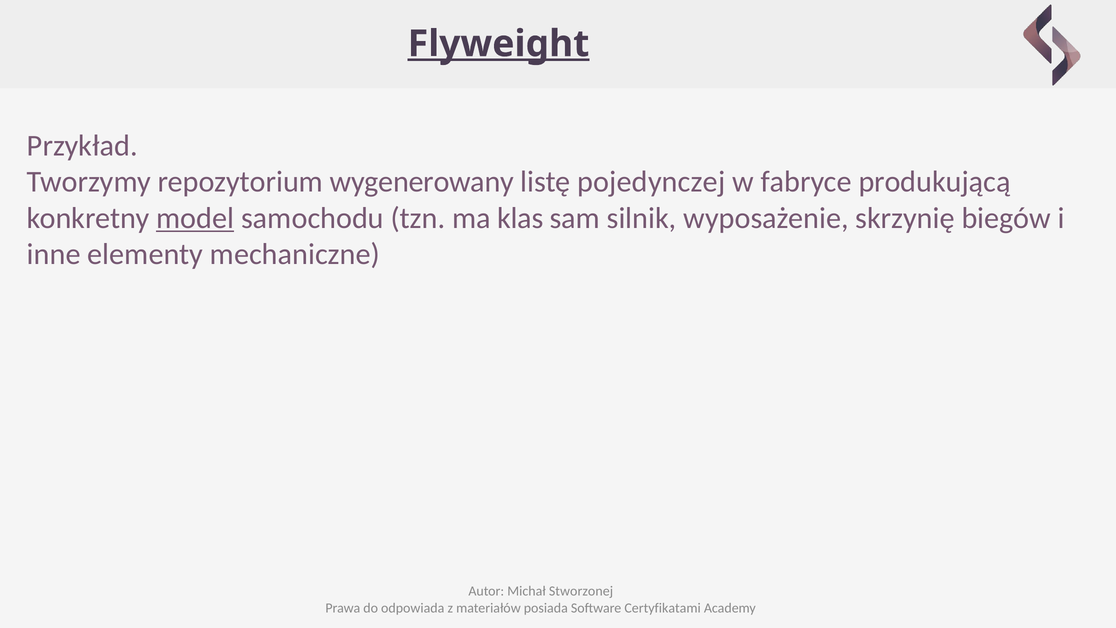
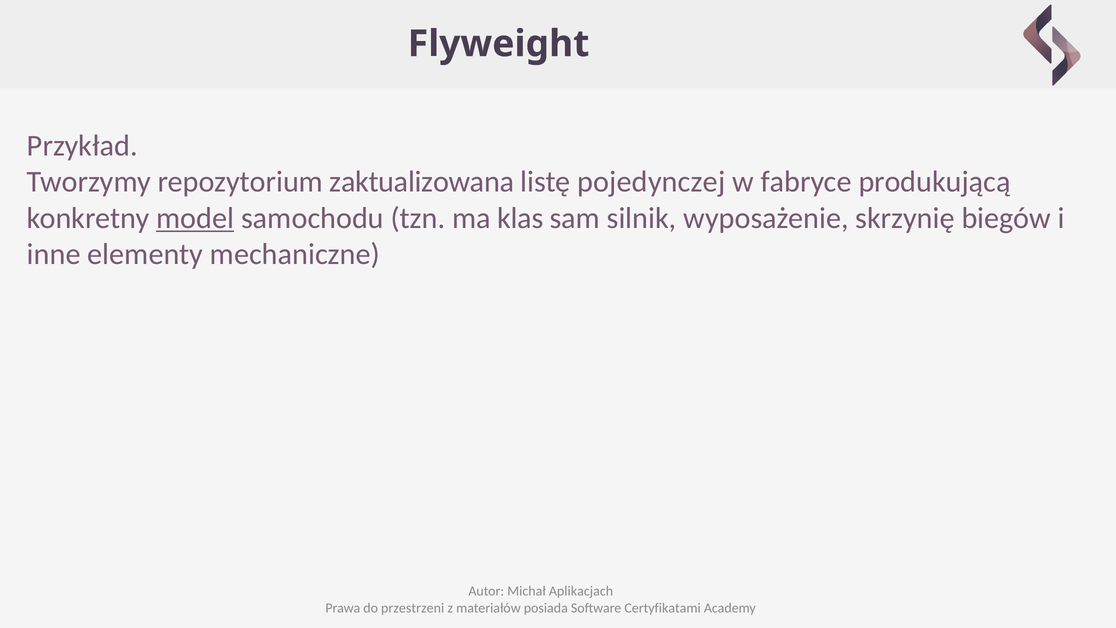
Flyweight underline: present -> none
wygenerowany: wygenerowany -> zaktualizowana
Stworzonej: Stworzonej -> Aplikacjach
odpowiada: odpowiada -> przestrzeni
